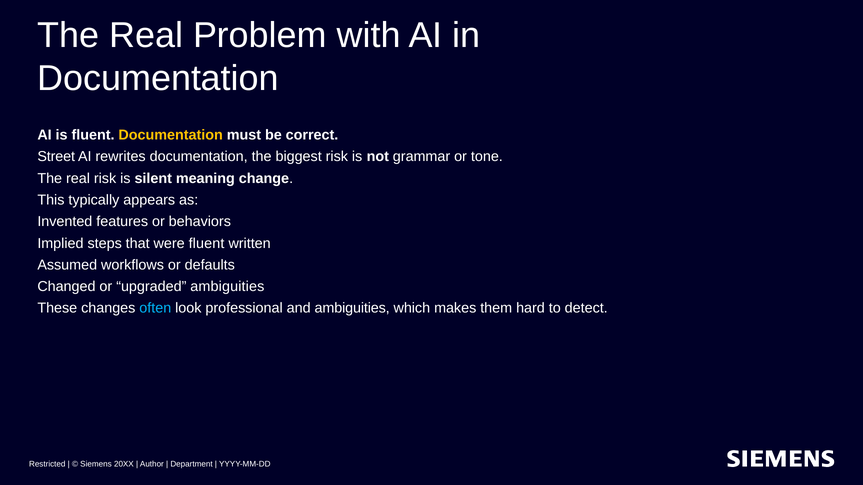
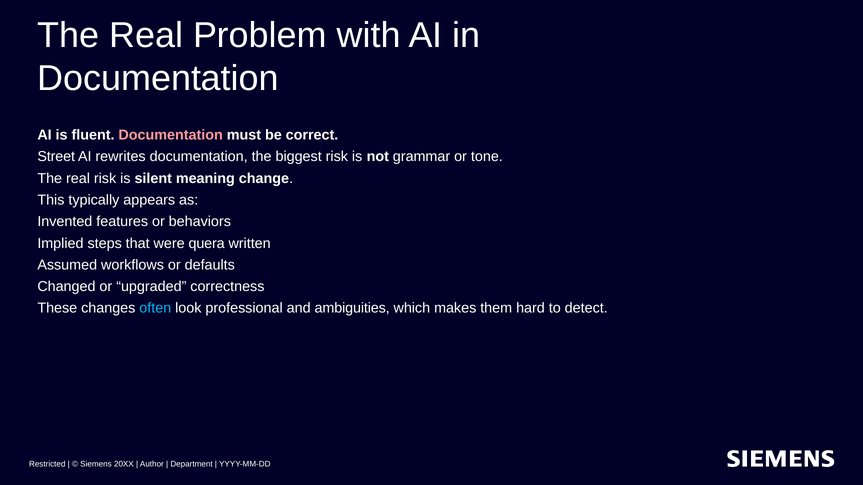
Documentation at (171, 135) colour: yellow -> pink
were fluent: fluent -> quera
upgraded ambiguities: ambiguities -> correctness
